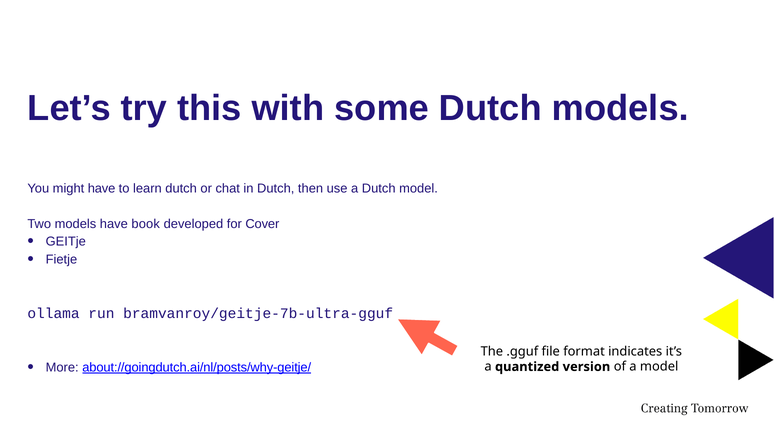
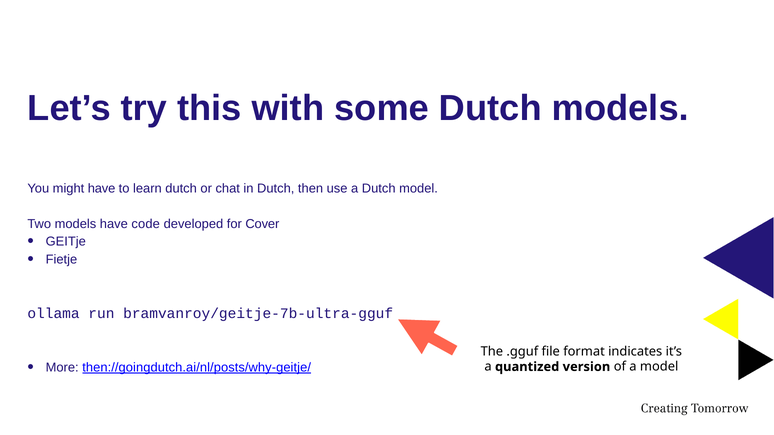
book: book -> code
about://goingdutch.ai/nl/posts/why-geitje/: about://goingdutch.ai/nl/posts/why-geitje/ -> then://goingdutch.ai/nl/posts/why-geitje/
